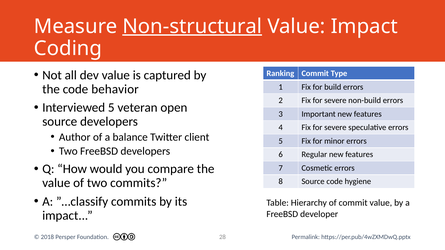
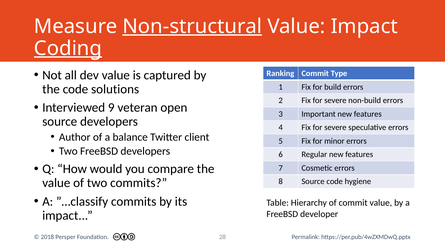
Coding underline: none -> present
behavior: behavior -> solutions
Interviewed 5: 5 -> 9
